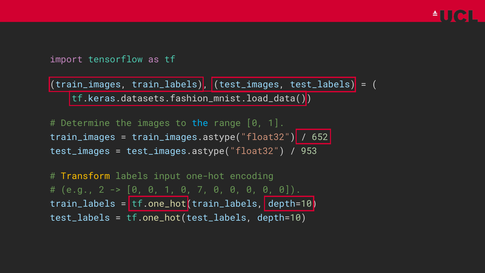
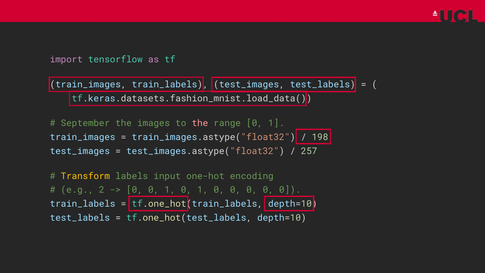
Determine: Determine -> September
the at (200, 123) colour: light blue -> pink
652: 652 -> 198
953: 953 -> 257
1 0 7: 7 -> 1
